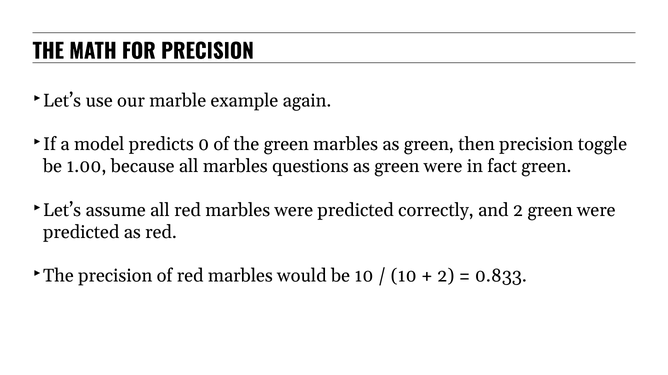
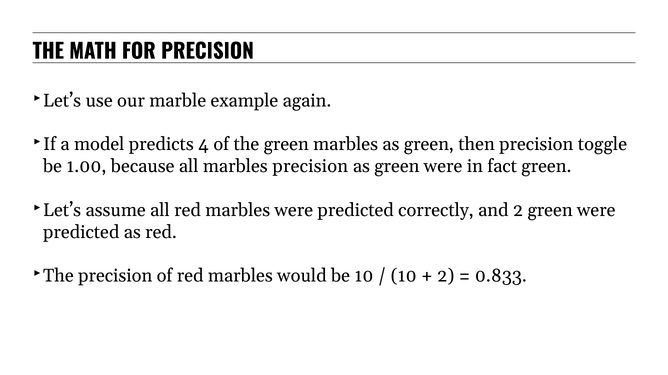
0: 0 -> 4
marbles questions: questions -> precision
